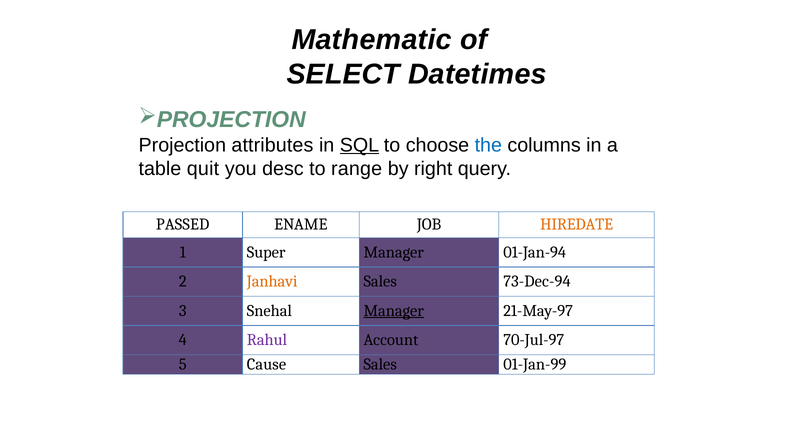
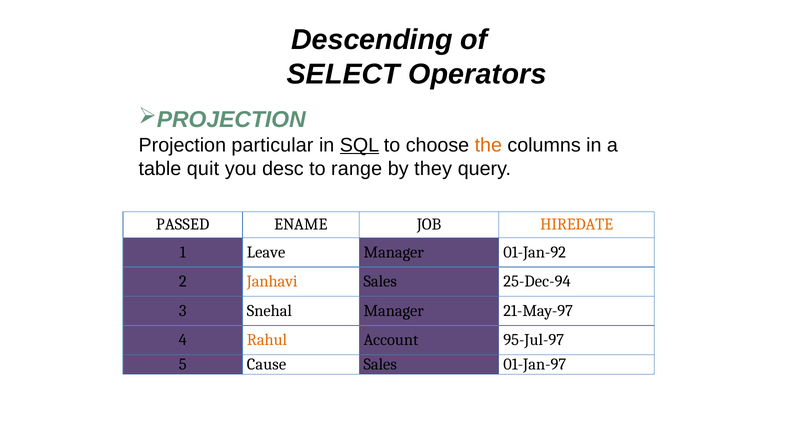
Mathematic: Mathematic -> Descending
Datetimes: Datetimes -> Operators
attributes: attributes -> particular
the colour: blue -> orange
right: right -> they
Super: Super -> Leave
01-Jan-94: 01-Jan-94 -> 01-Jan-92
73-Dec-94: 73-Dec-94 -> 25-Dec-94
Manager at (394, 311) underline: present -> none
Rahul colour: purple -> orange
70-Jul-97: 70-Jul-97 -> 95-Jul-97
01-Jan-99: 01-Jan-99 -> 01-Jan-97
